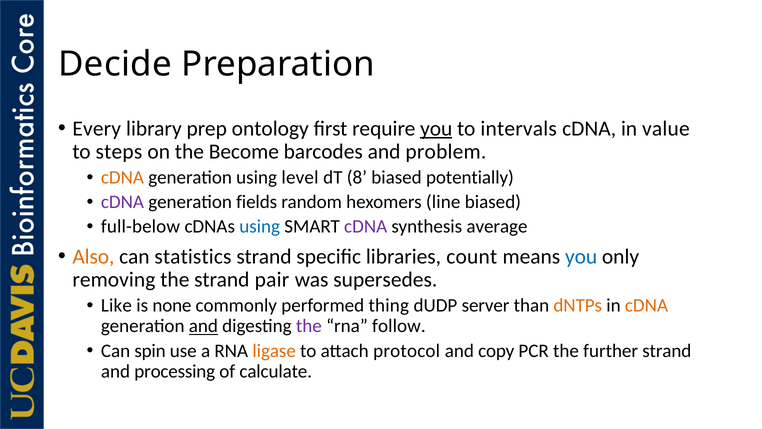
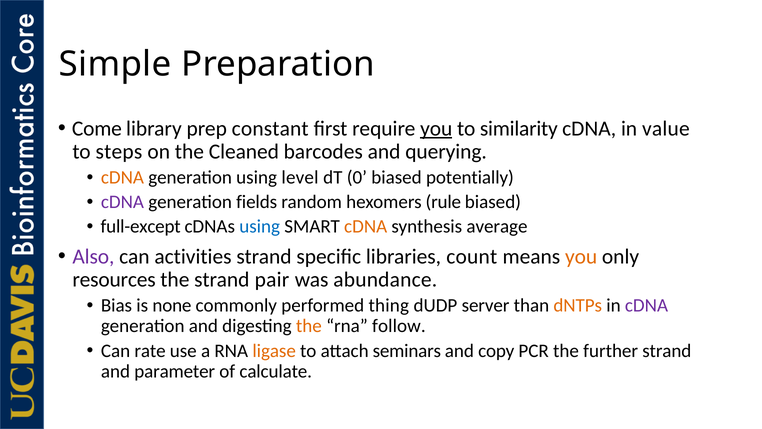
Decide: Decide -> Simple
Every: Every -> Come
ontology: ontology -> constant
intervals: intervals -> similarity
Become: Become -> Cleaned
problem: problem -> querying
8: 8 -> 0
line: line -> rule
full-below: full-below -> full-except
cDNA at (366, 226) colour: purple -> orange
Also colour: orange -> purple
statistics: statistics -> activities
you at (581, 256) colour: blue -> orange
removing: removing -> resources
supersedes: supersedes -> abundance
Like: Like -> Bias
cDNA at (646, 305) colour: orange -> purple
and at (203, 326) underline: present -> none
the at (309, 326) colour: purple -> orange
spin: spin -> rate
protocol: protocol -> seminars
processing: processing -> parameter
